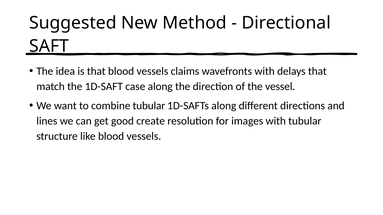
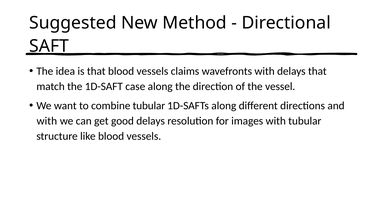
lines at (47, 121): lines -> with
good create: create -> delays
